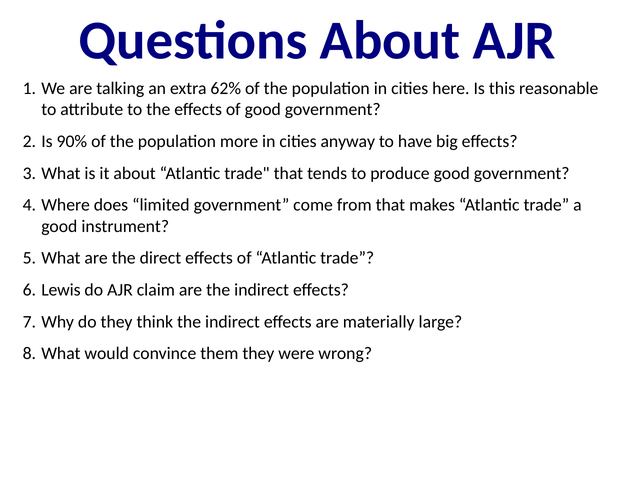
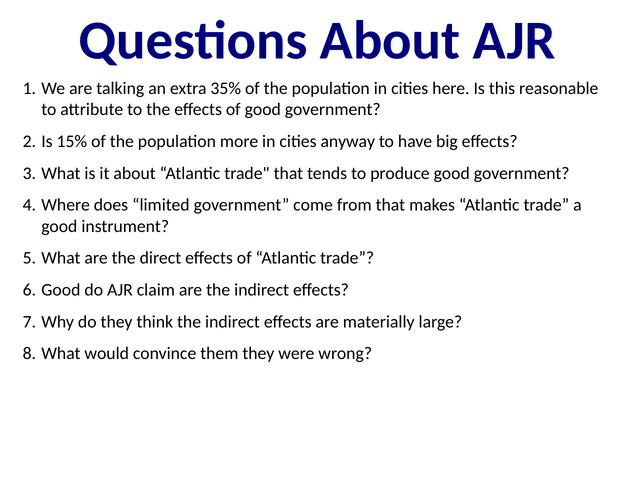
62%: 62% -> 35%
90%: 90% -> 15%
Lewis at (61, 290): Lewis -> Good
